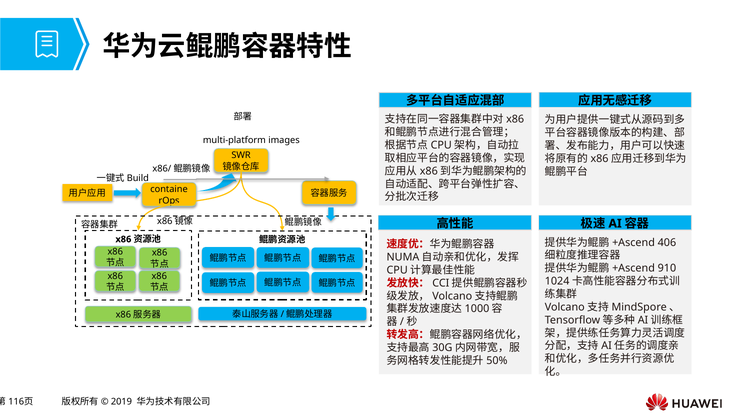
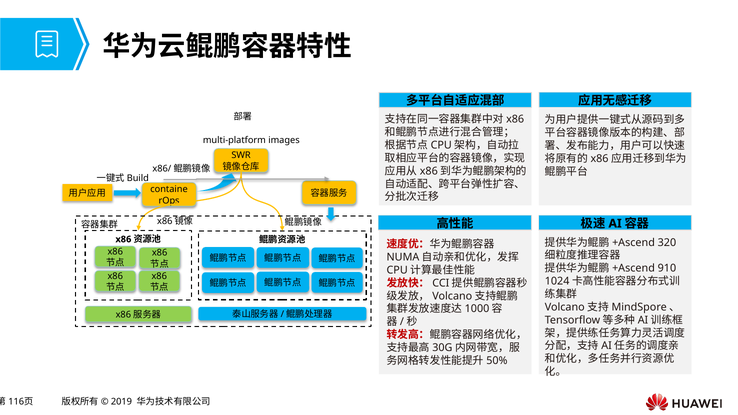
406: 406 -> 320
